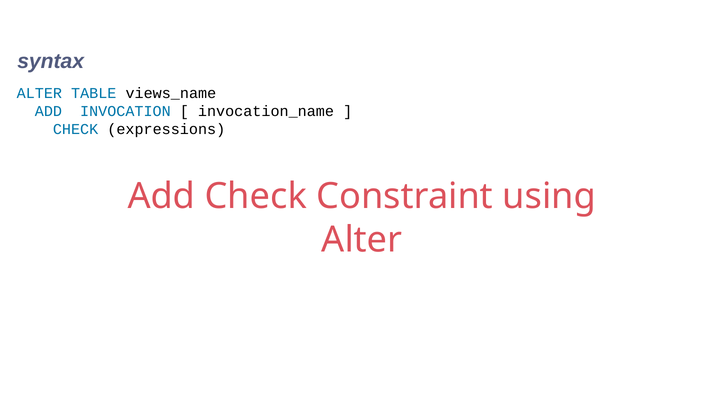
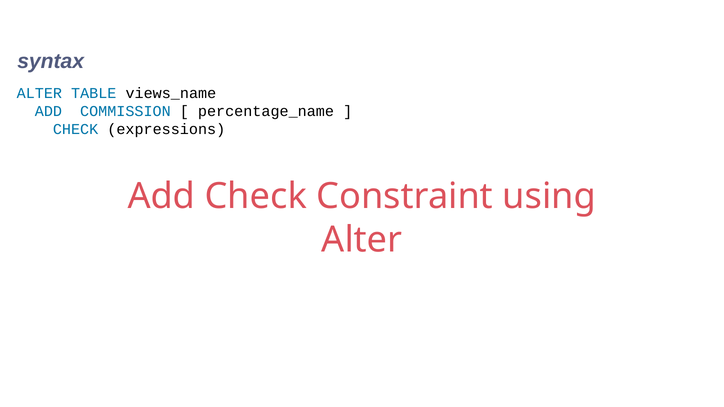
INVOCATION: INVOCATION -> COMMISSION
invocation_name: invocation_name -> percentage_name
